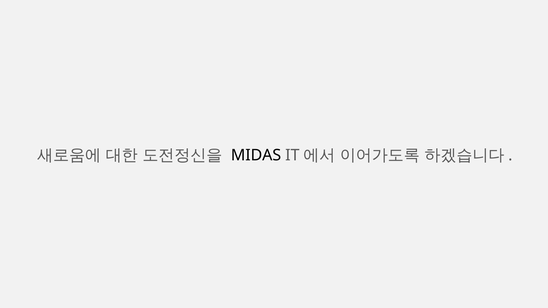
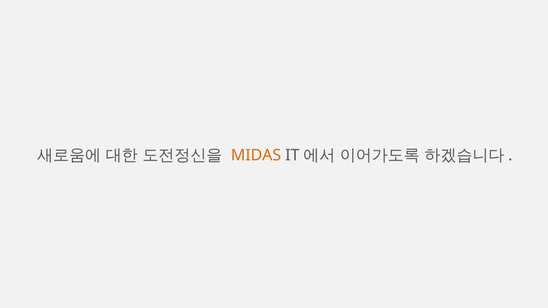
MIDAS colour: black -> orange
